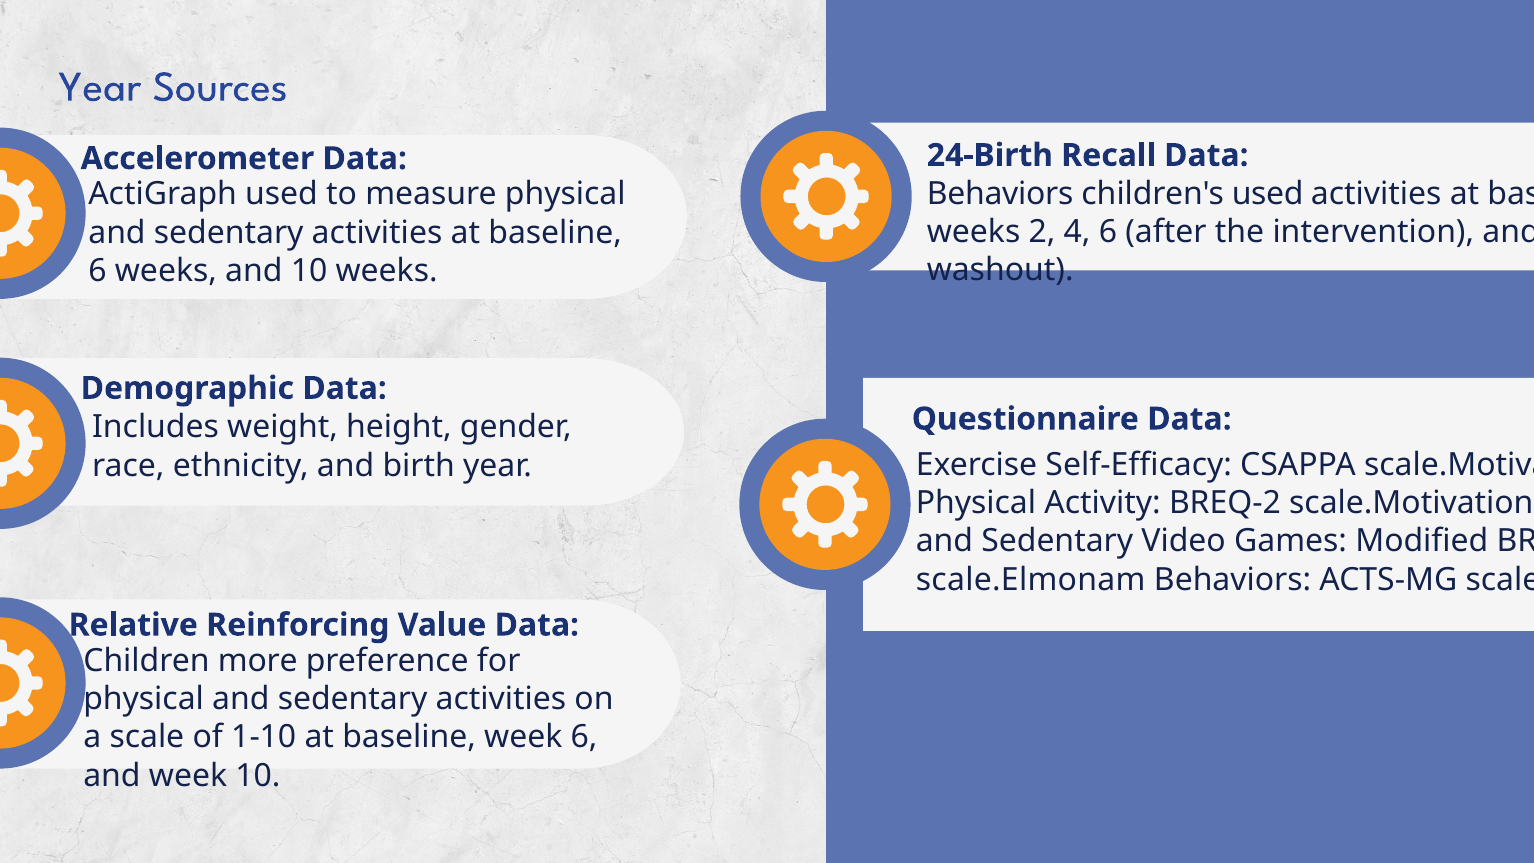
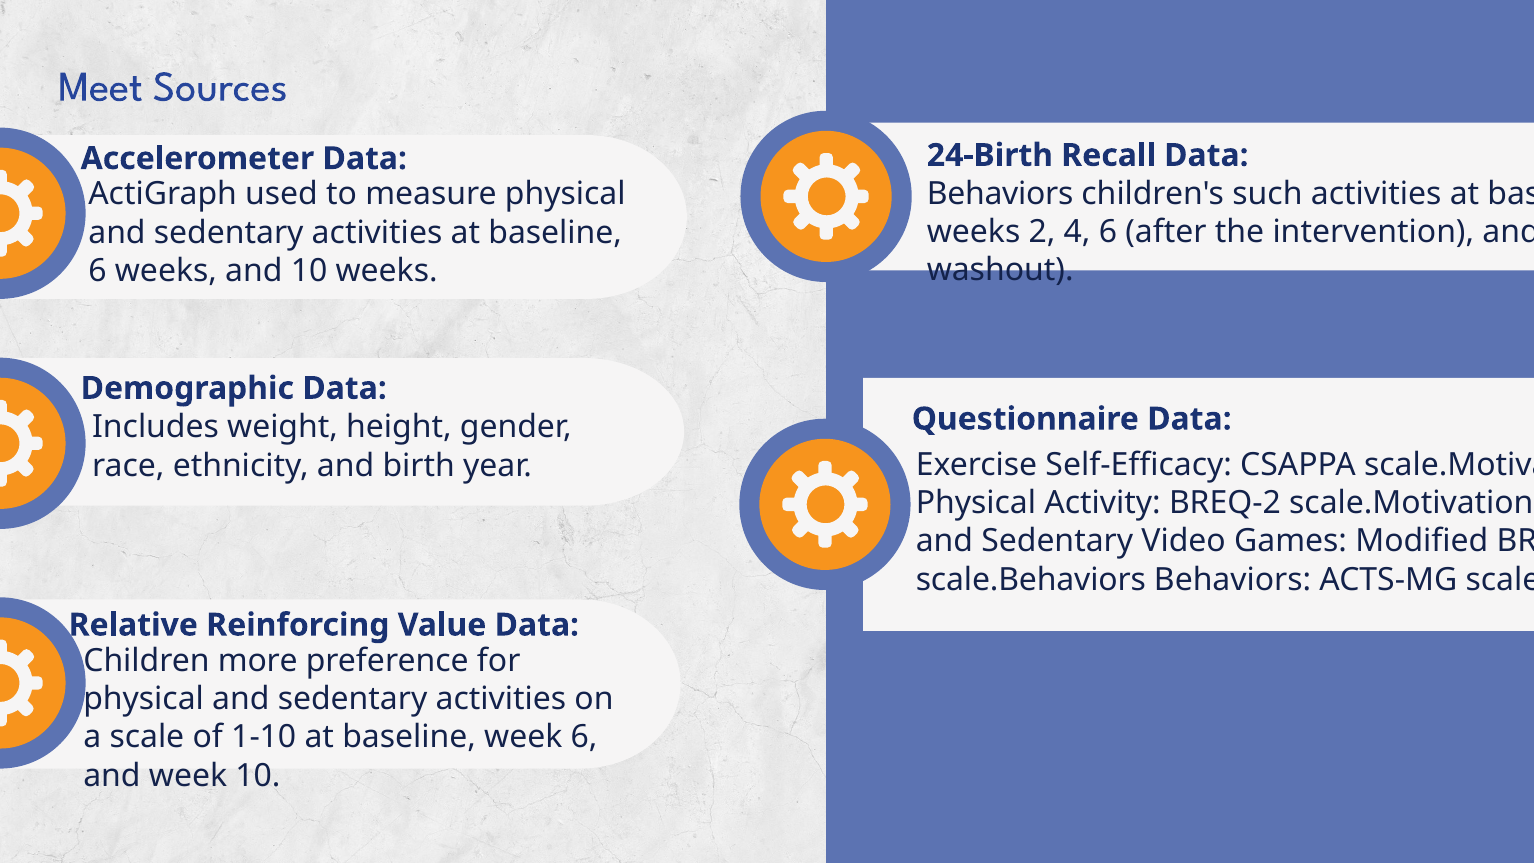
Year at (100, 87): Year -> Meet
children's used: used -> such
scale.Elmonam: scale.Elmonam -> scale.Behaviors
